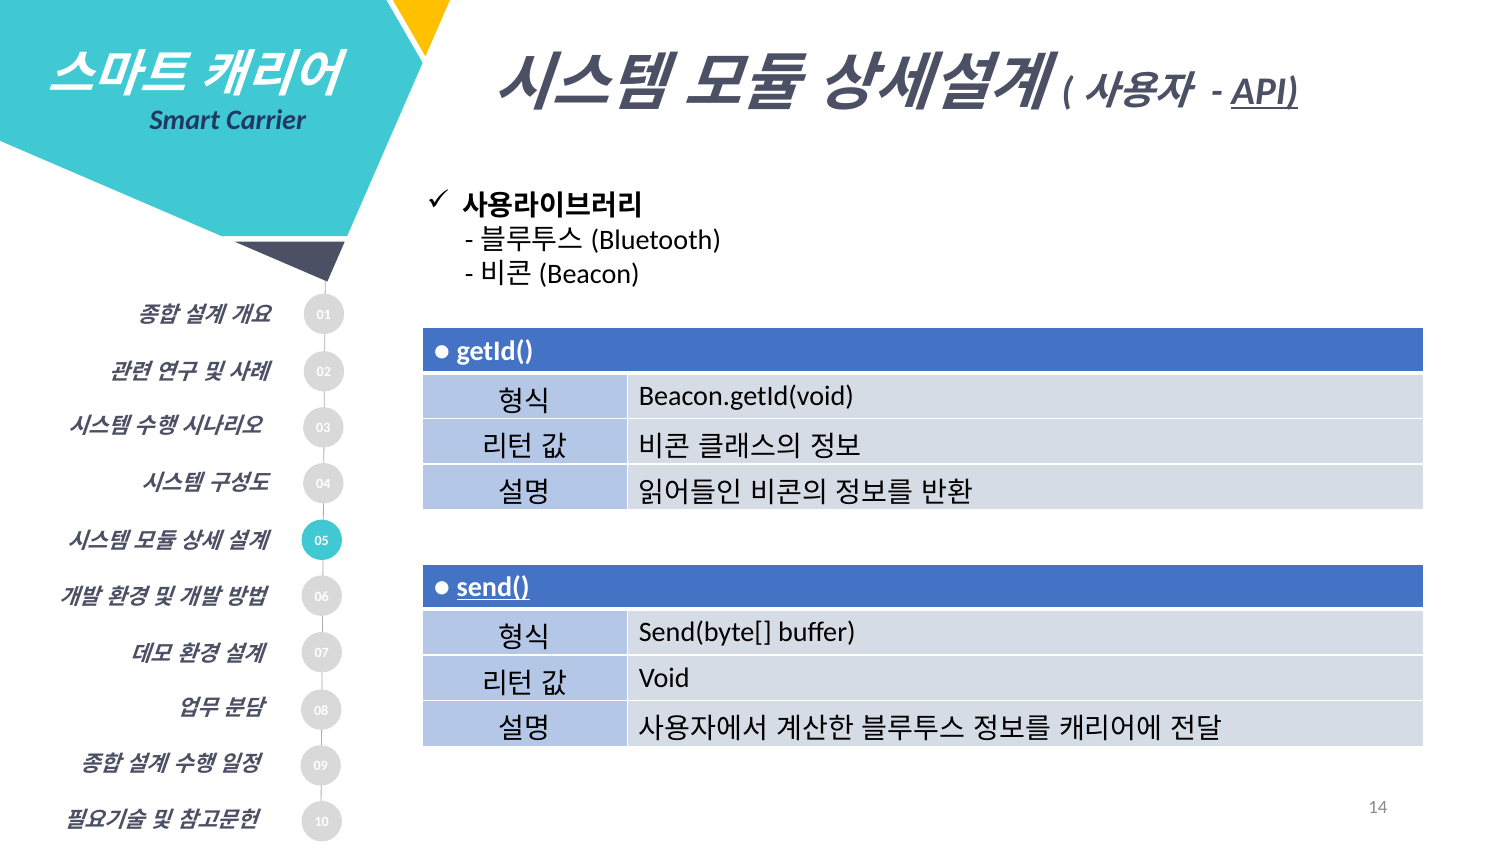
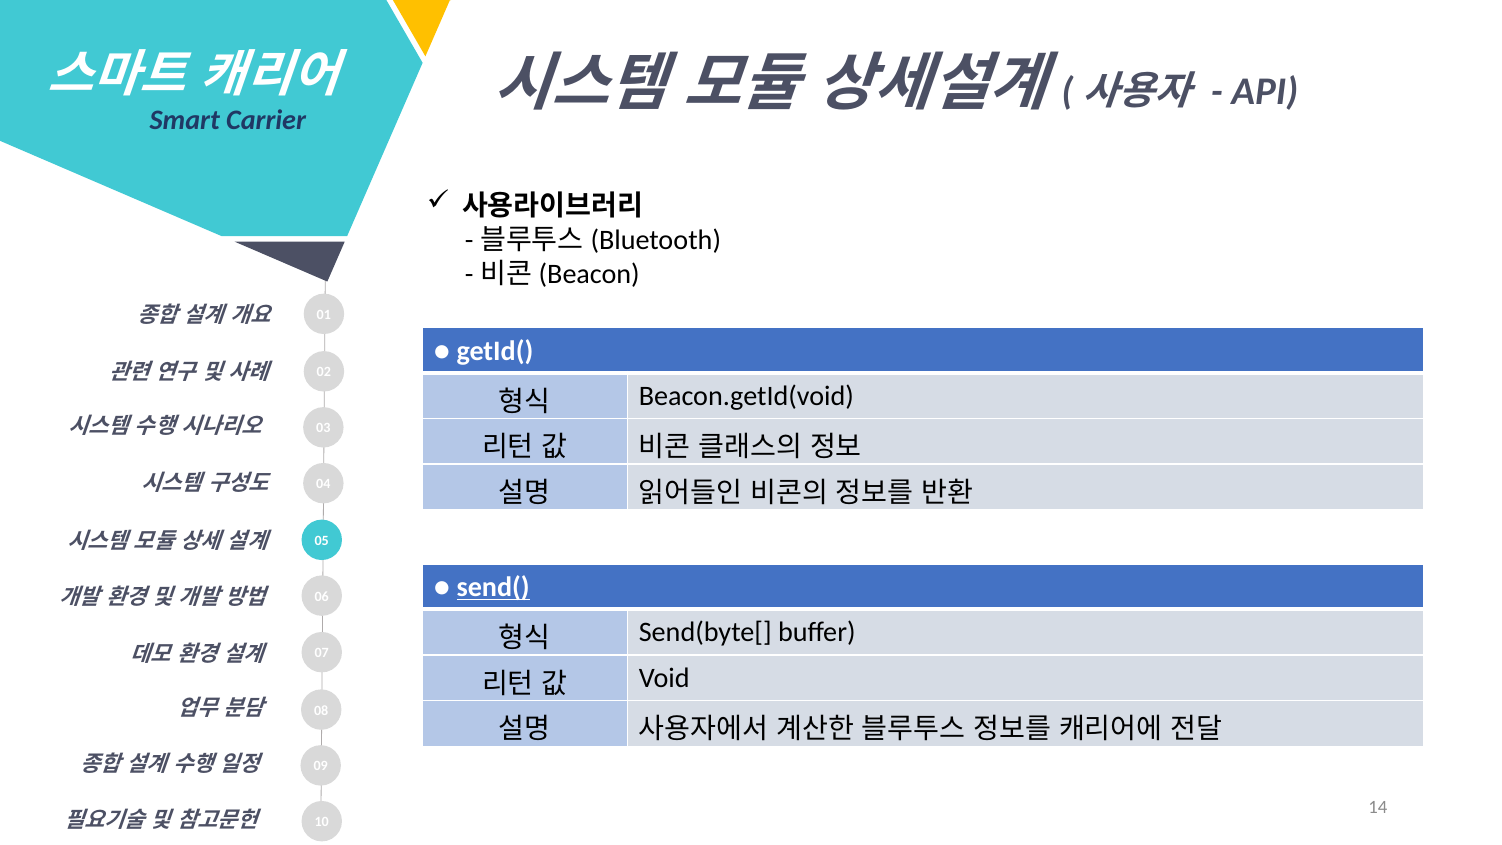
API underline: present -> none
